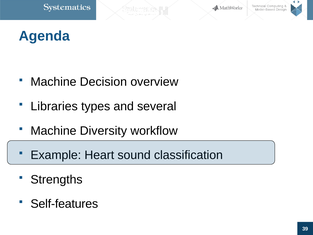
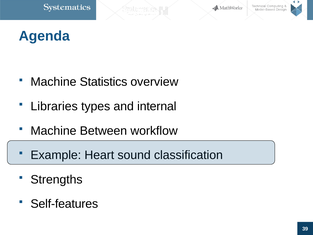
Decision: Decision -> Statistics
several: several -> internal
Diversity: Diversity -> Between
